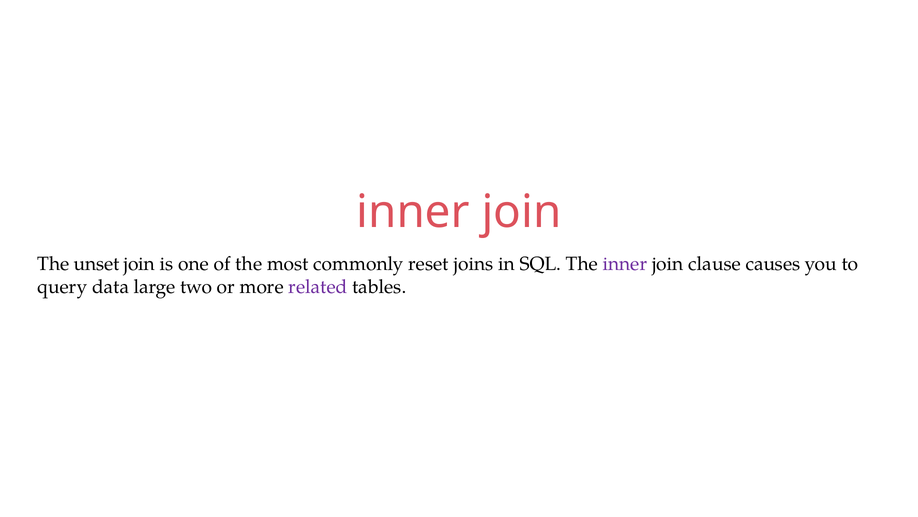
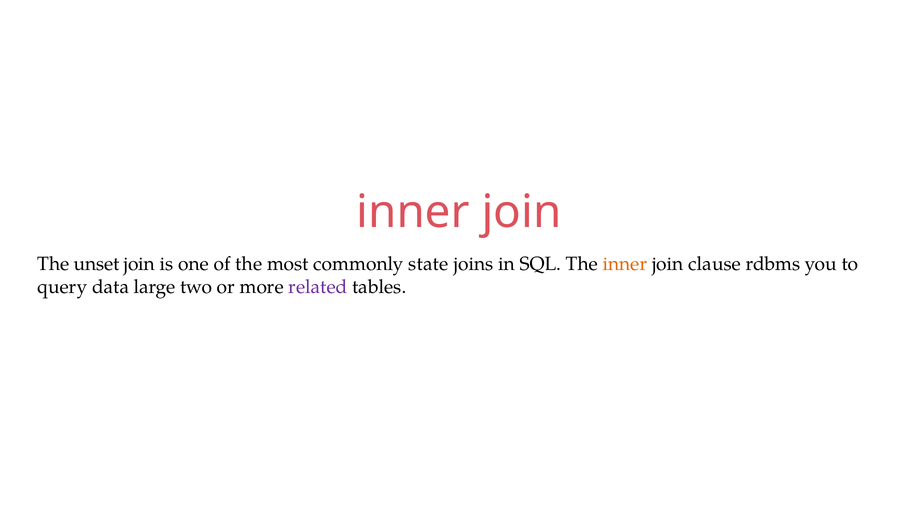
reset: reset -> state
inner at (625, 263) colour: purple -> orange
causes: causes -> rdbms
